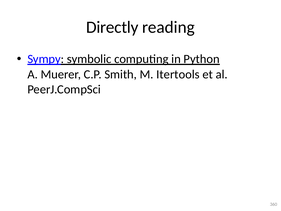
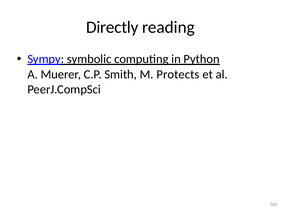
Itertools: Itertools -> Protects
